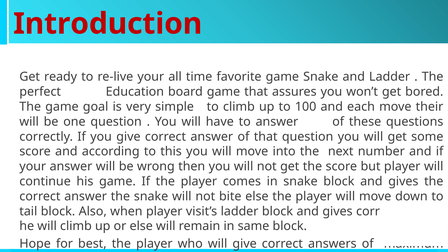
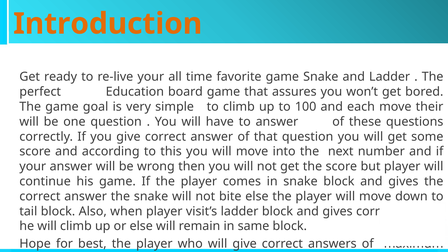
Introduction colour: red -> orange
